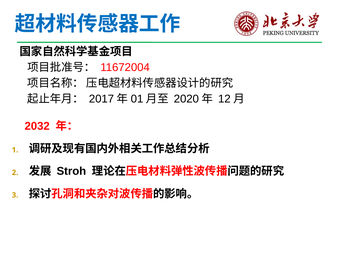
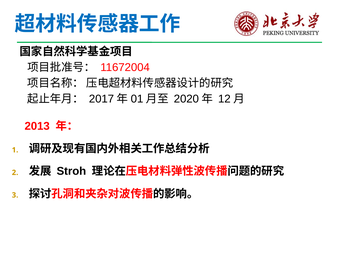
2032: 2032 -> 2013
